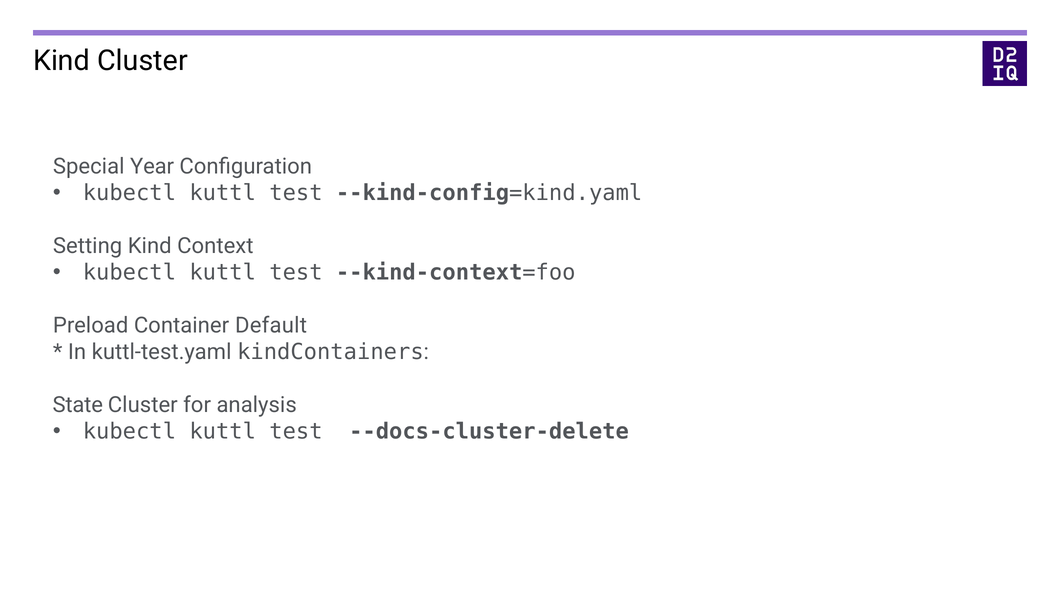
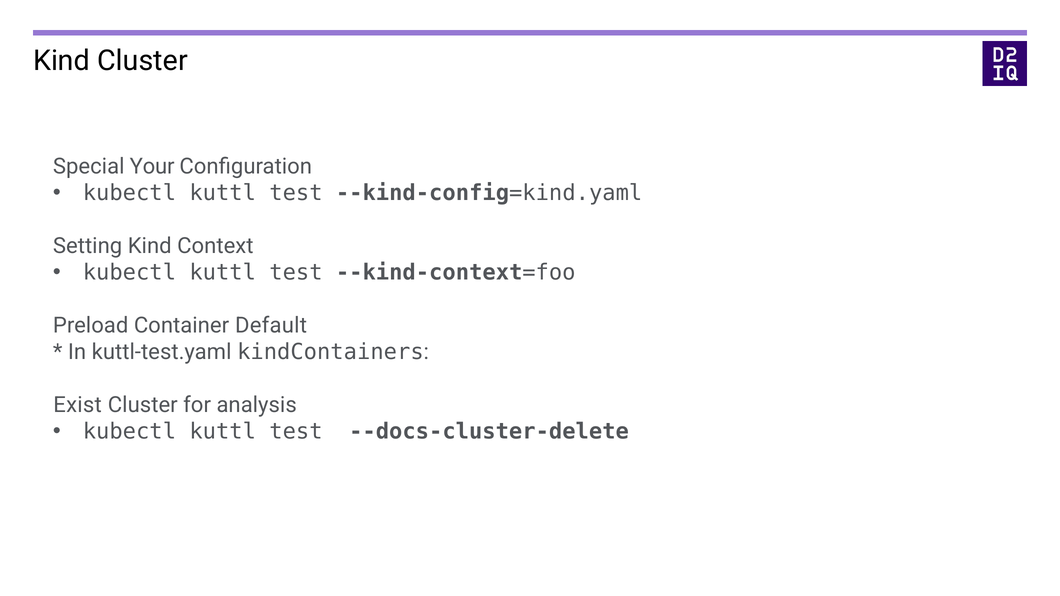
Year: Year -> Your
State: State -> Exist
